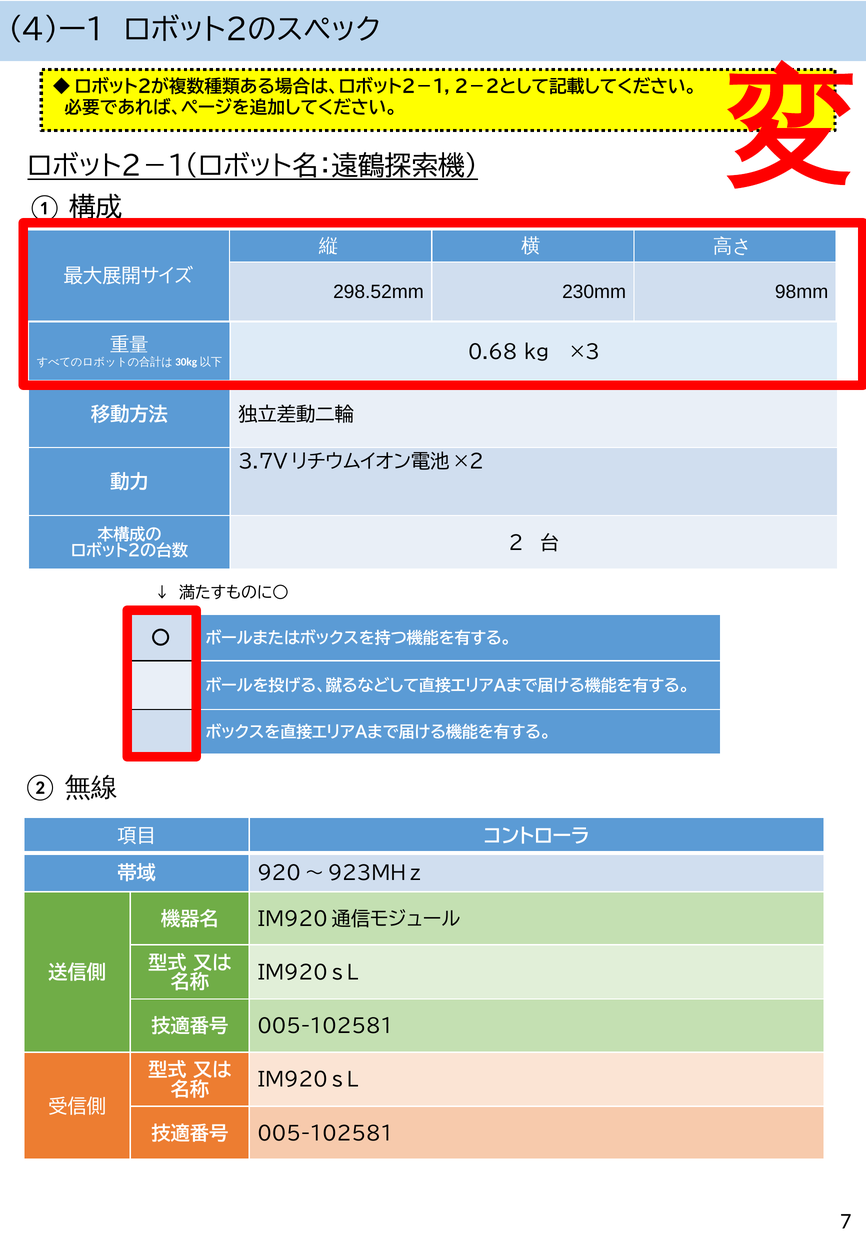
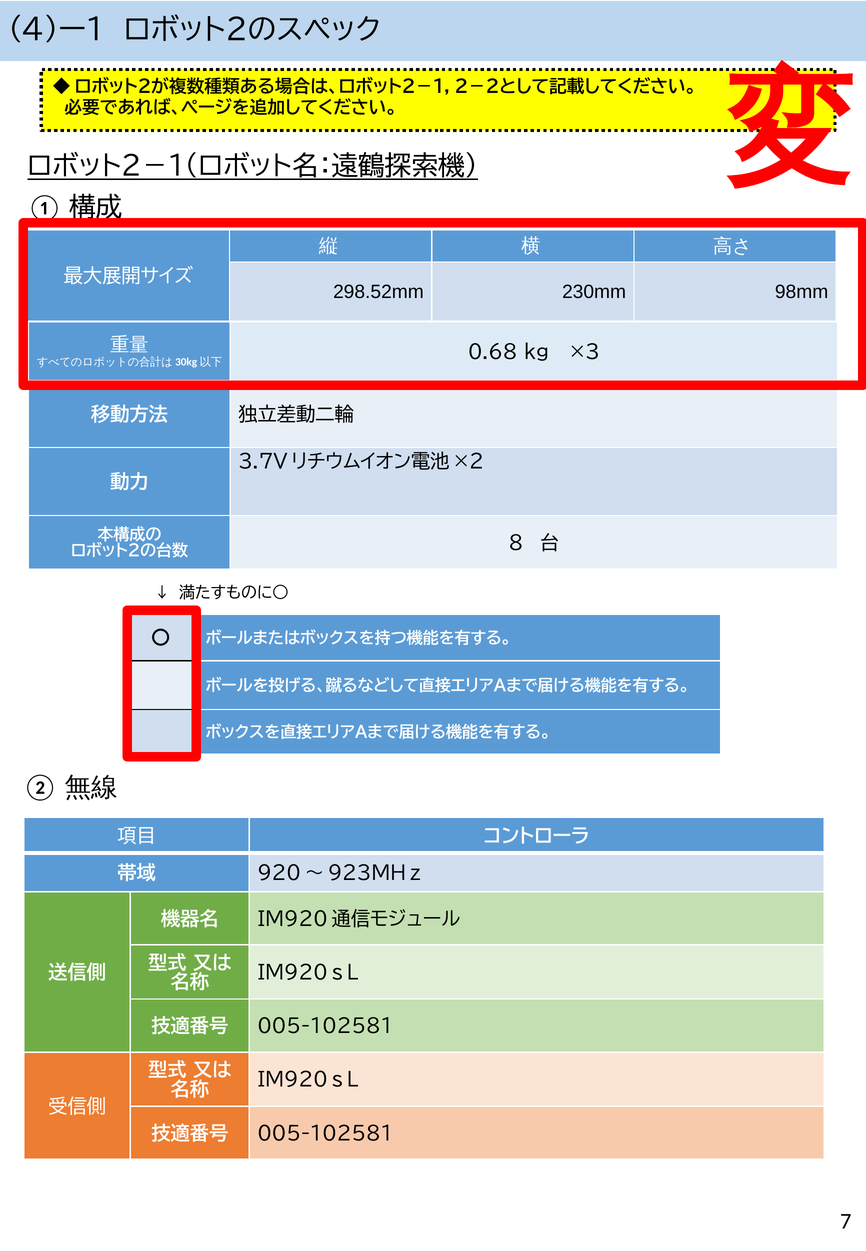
2: 2 -> 8
